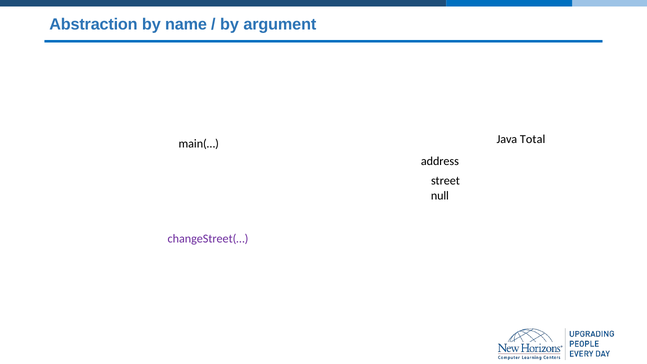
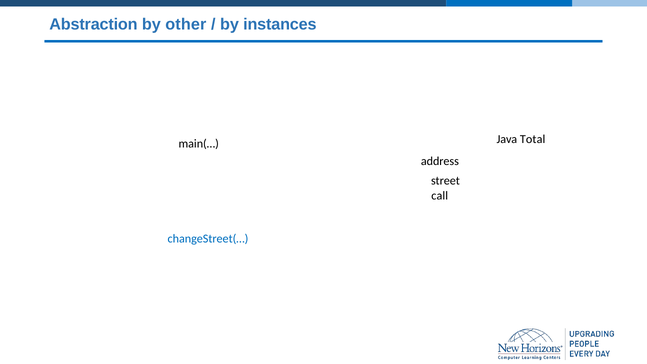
name: name -> other
argument: argument -> instances
null: null -> call
changeStreet(… colour: purple -> blue
